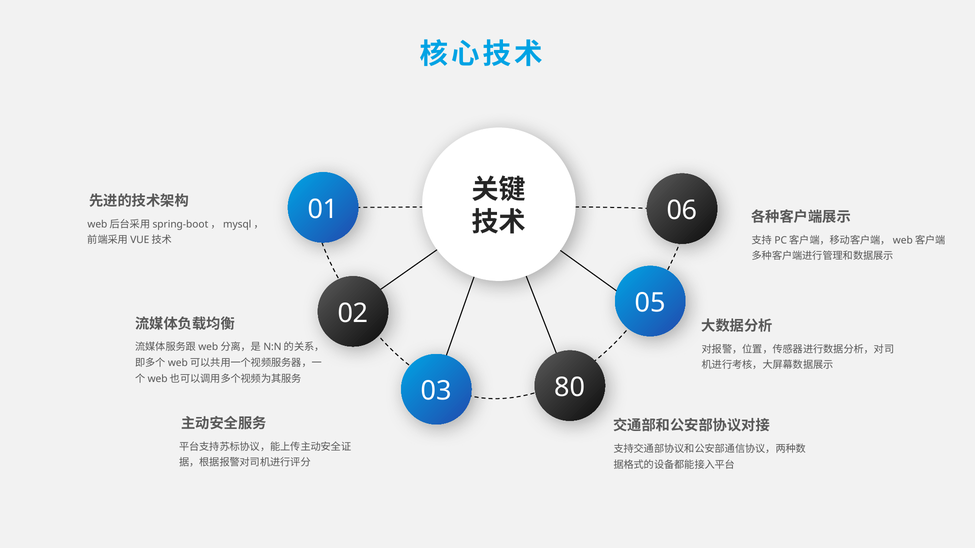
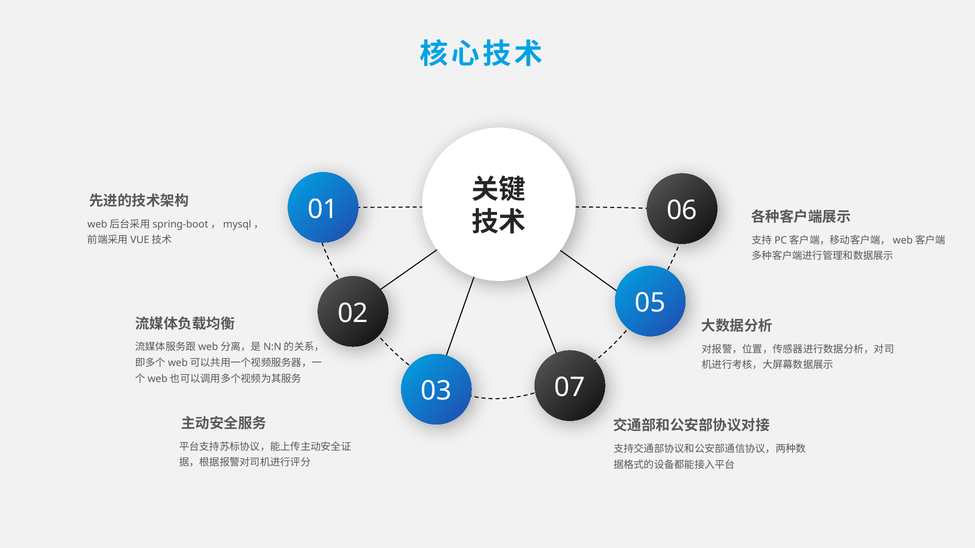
80: 80 -> 07
